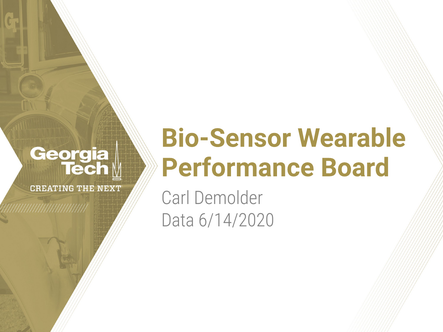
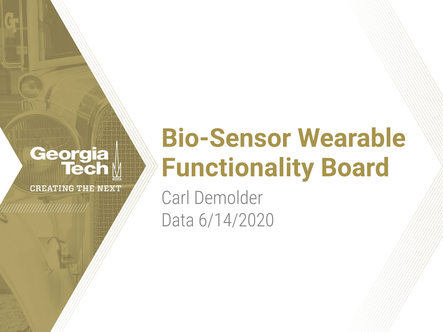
Performance: Performance -> Functionality
